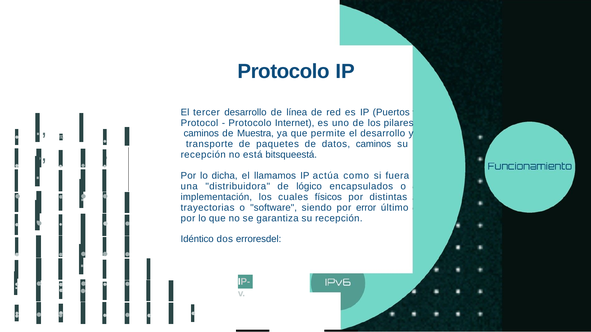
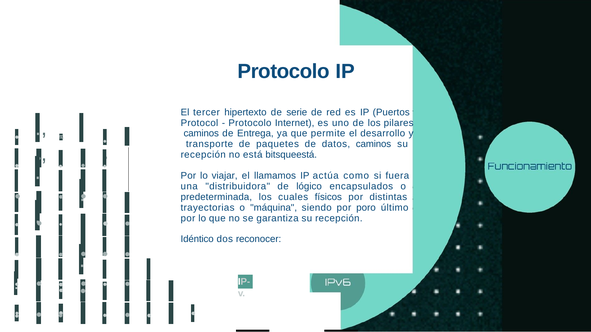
tercer desarrollo: desarrollo -> hipertexto
línea: línea -> serie
Muestra: Muestra -> Entrega
dicha: dicha -> viajar
implementación: implementación -> predeterminada
software: software -> máquina
error: error -> poro
erroresdel: erroresdel -> reconocer
